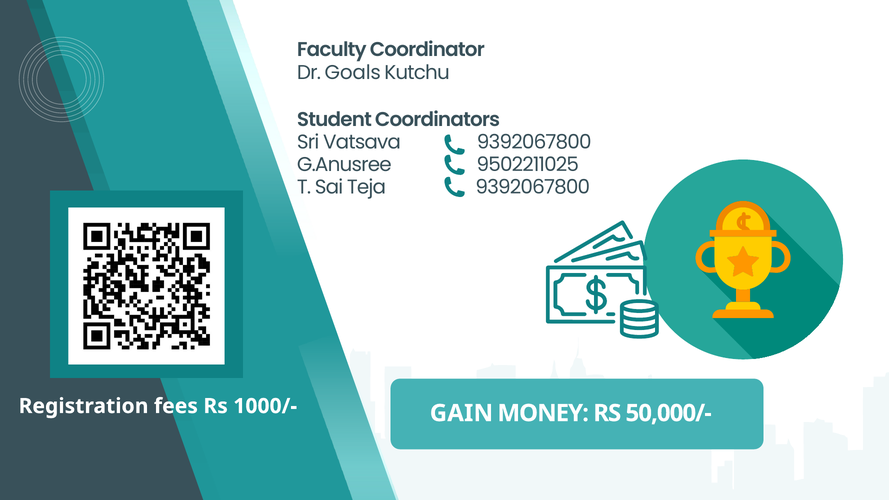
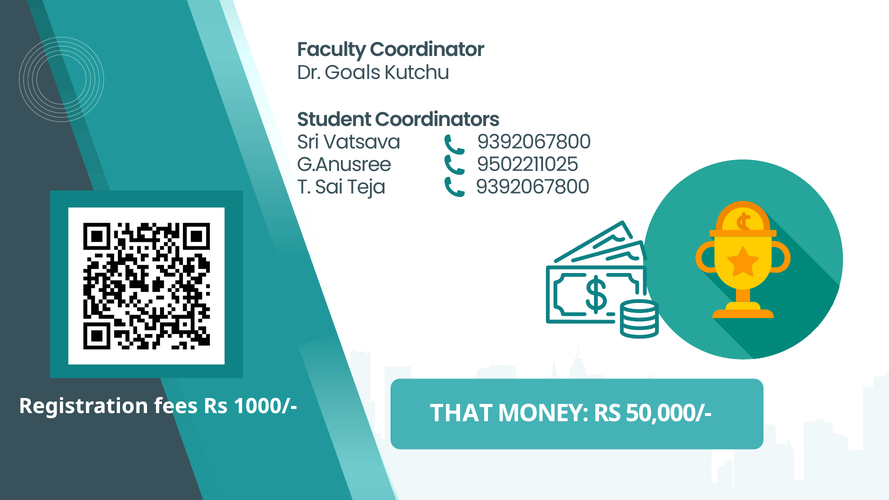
GAIN: GAIN -> THAT
